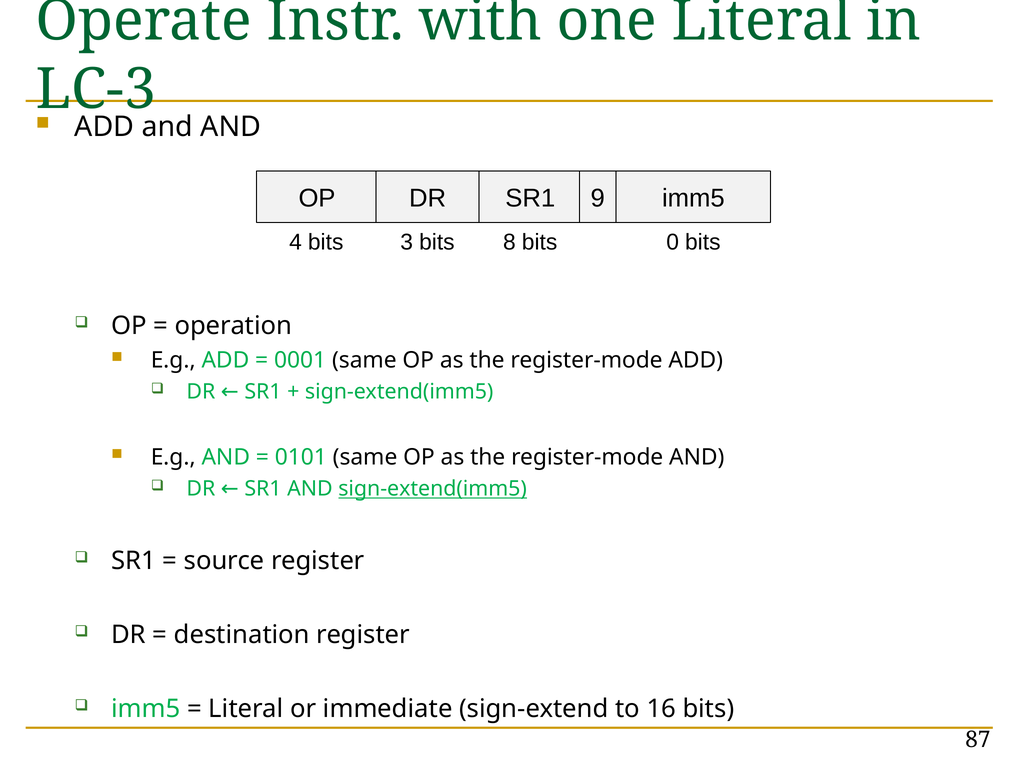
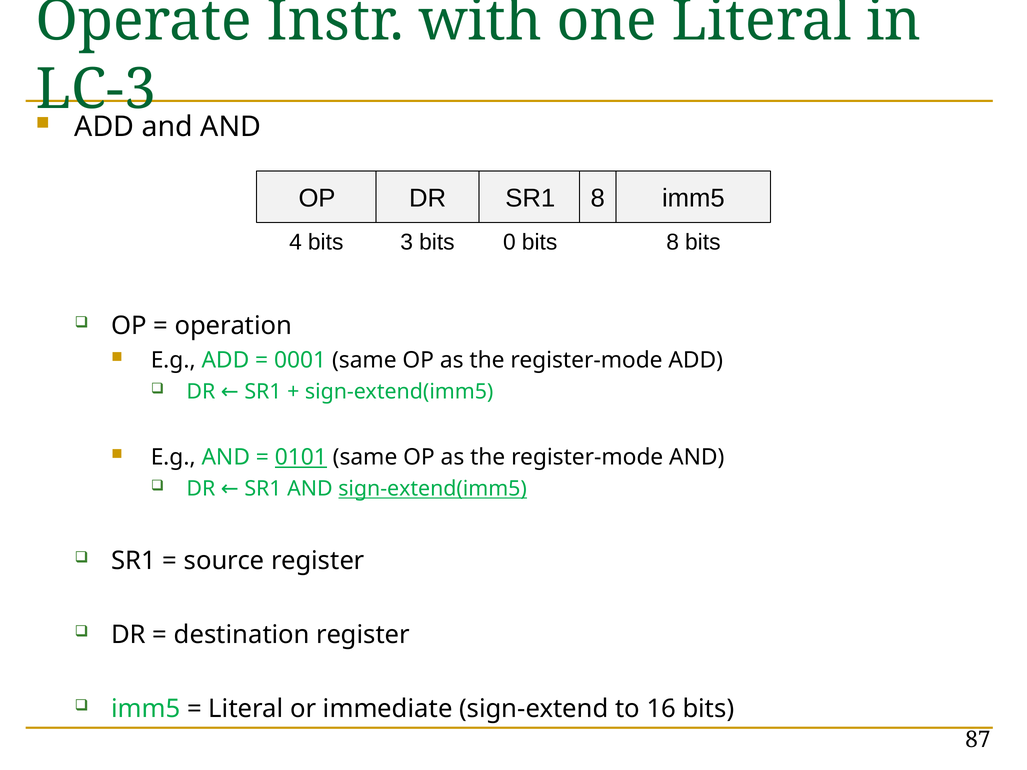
SR1 9: 9 -> 8
8: 8 -> 0
bits 0: 0 -> 8
0101 underline: none -> present
